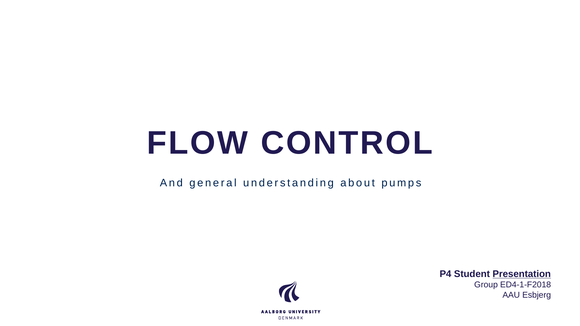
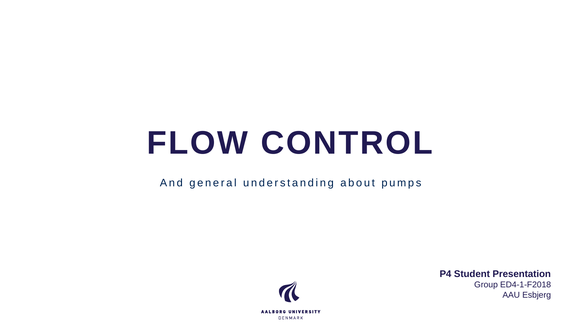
Presentation underline: present -> none
